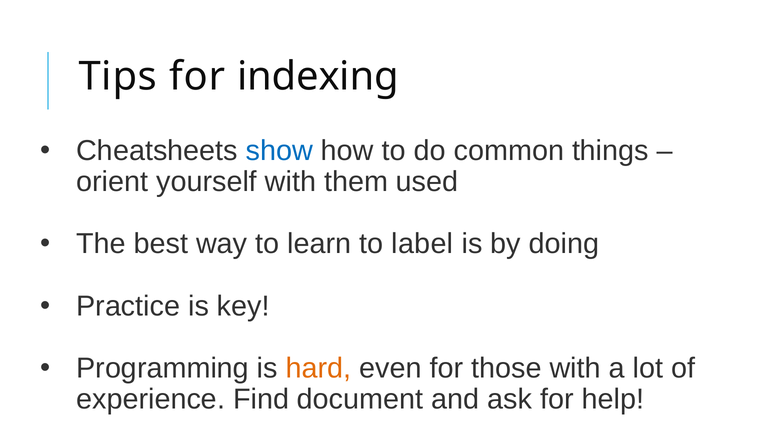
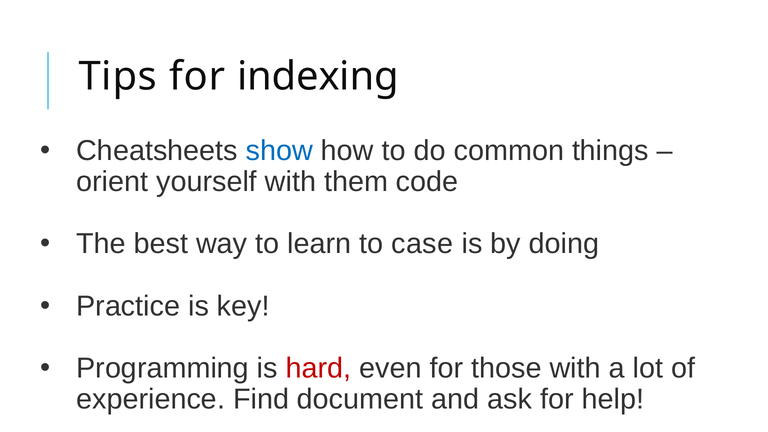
used: used -> code
label: label -> case
hard colour: orange -> red
